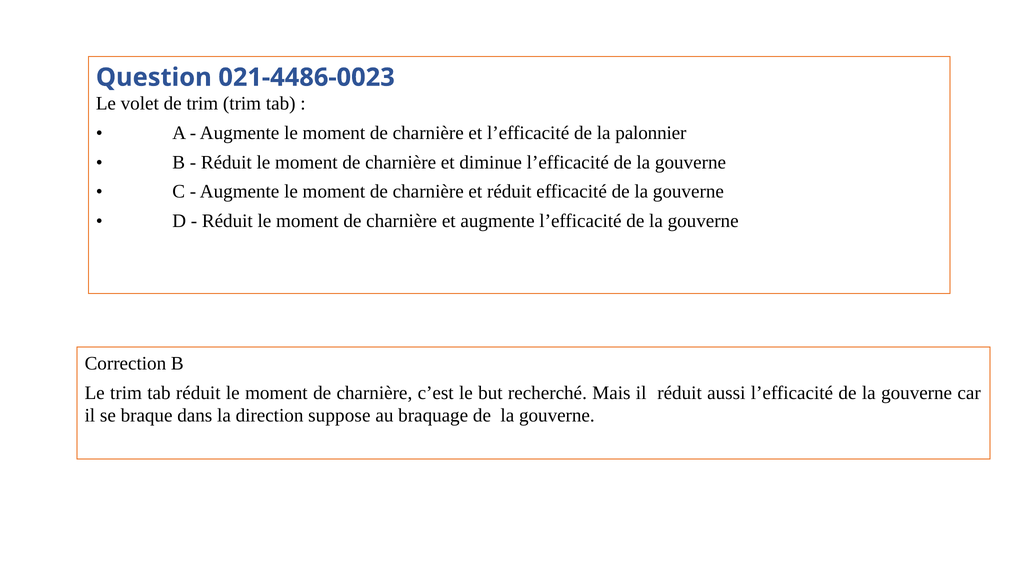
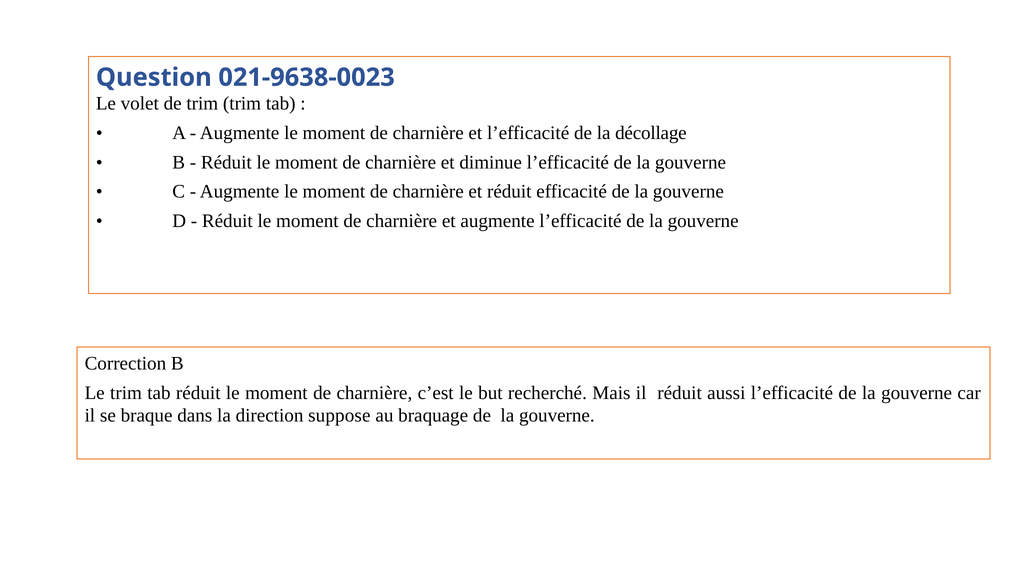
021-4486-0023: 021-4486-0023 -> 021-9638-0023
palonnier: palonnier -> décollage
